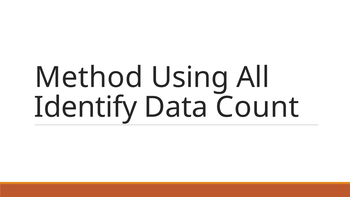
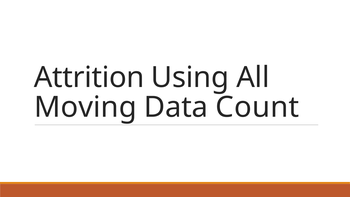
Method: Method -> Attrition
Identify: Identify -> Moving
